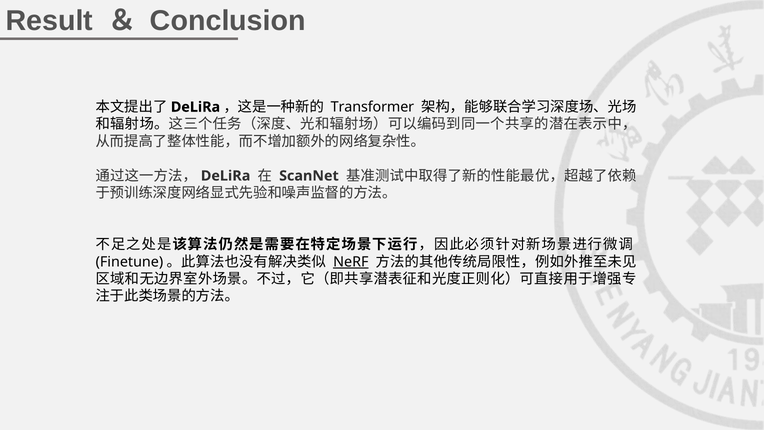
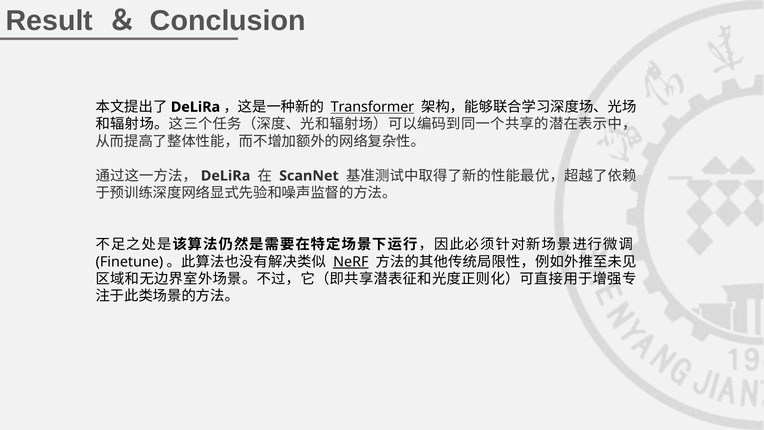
Transformer underline: none -> present
